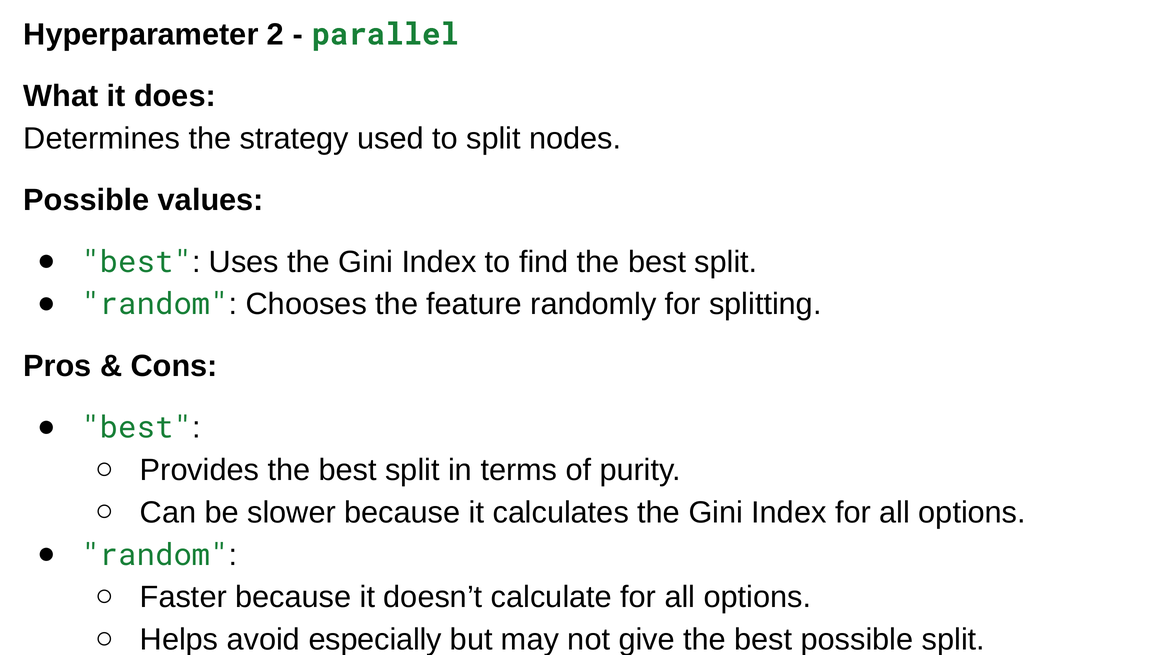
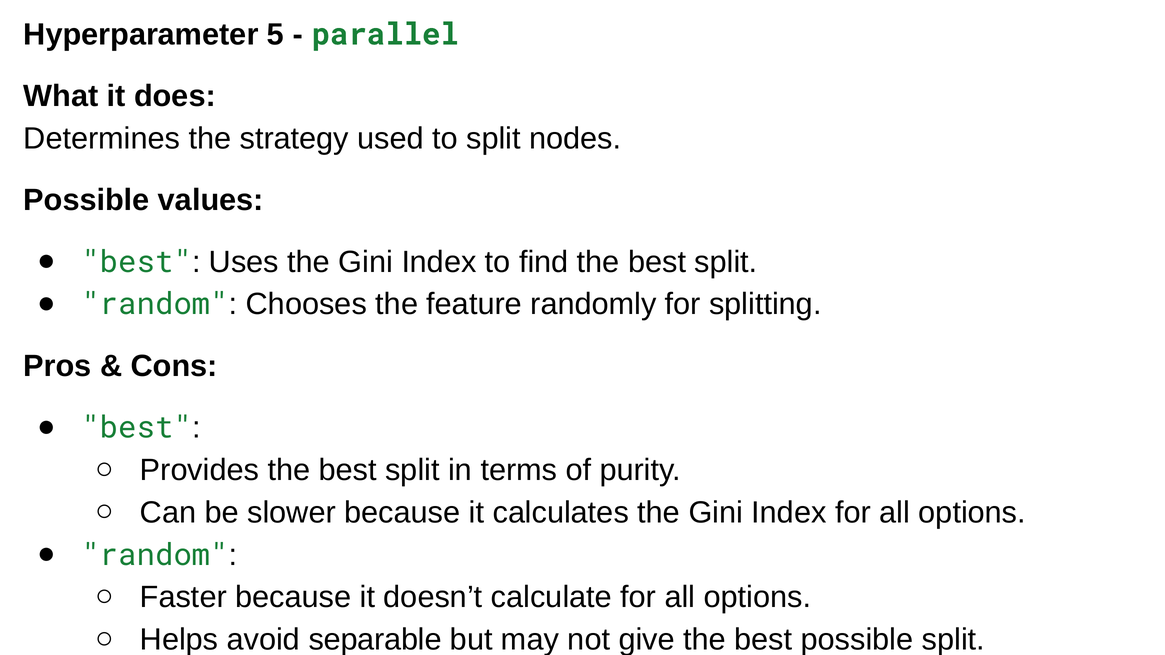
2: 2 -> 5
especially: especially -> separable
